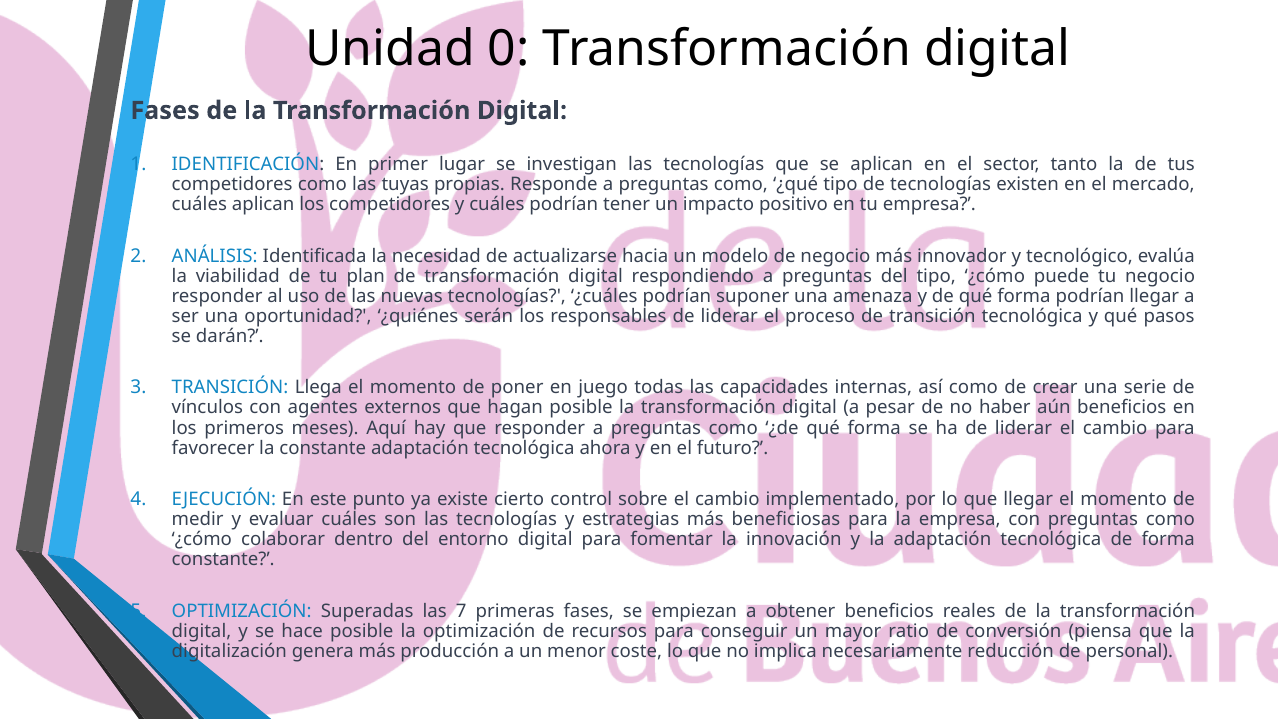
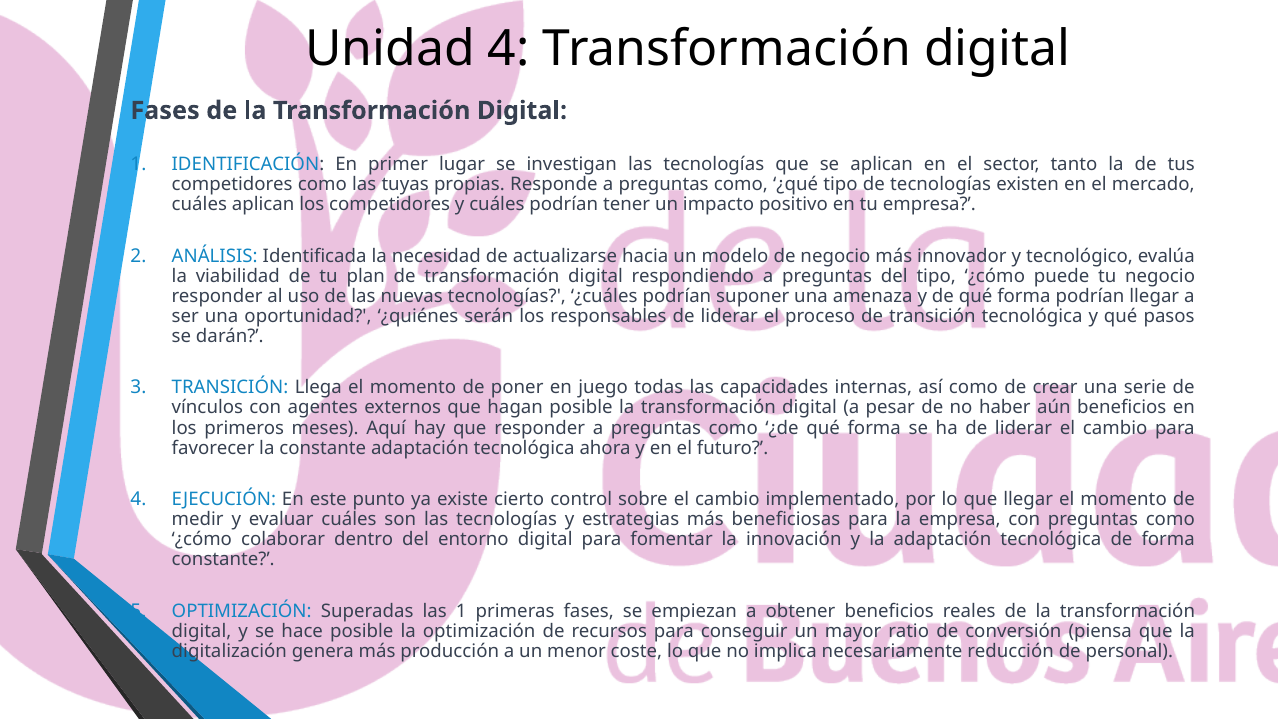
Unidad 0: 0 -> 4
las 7: 7 -> 1
